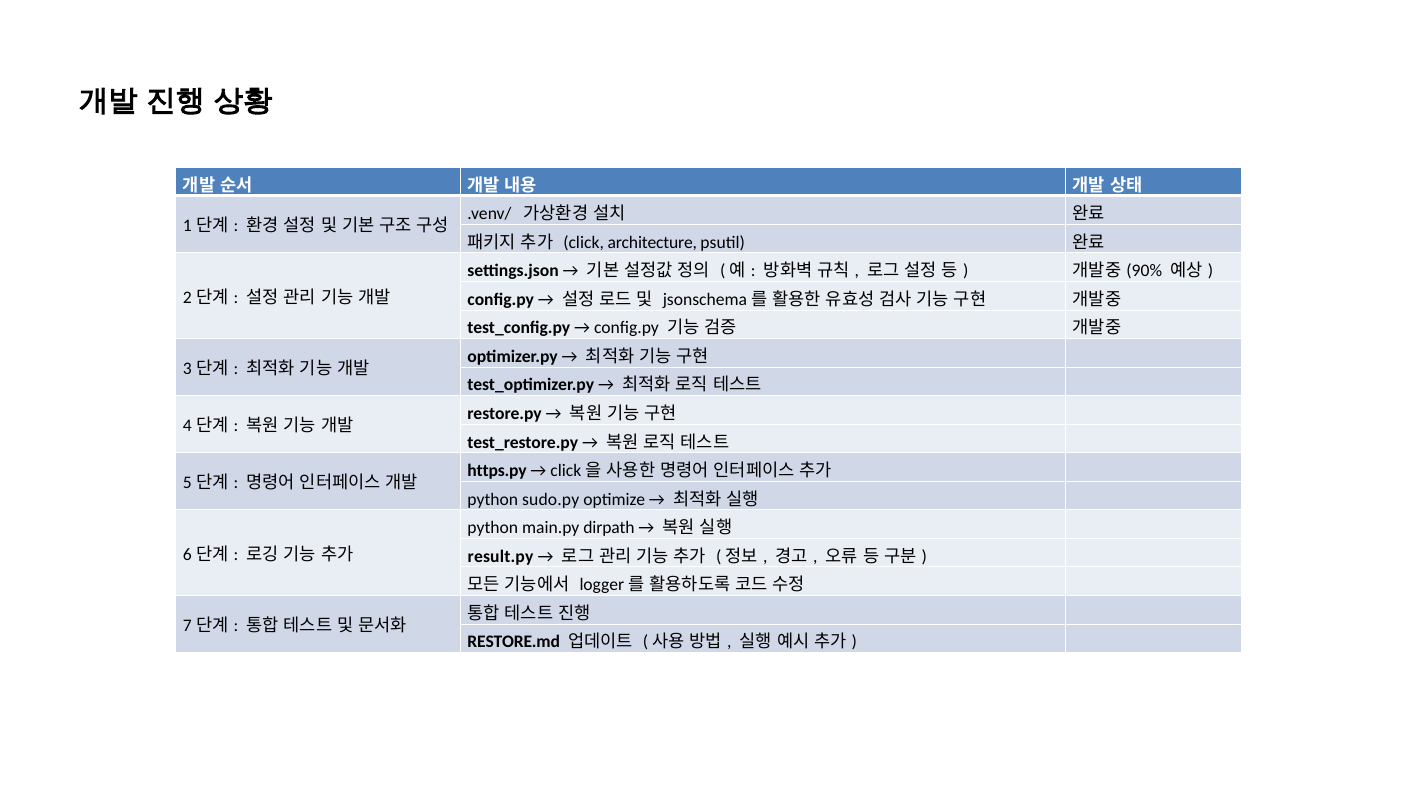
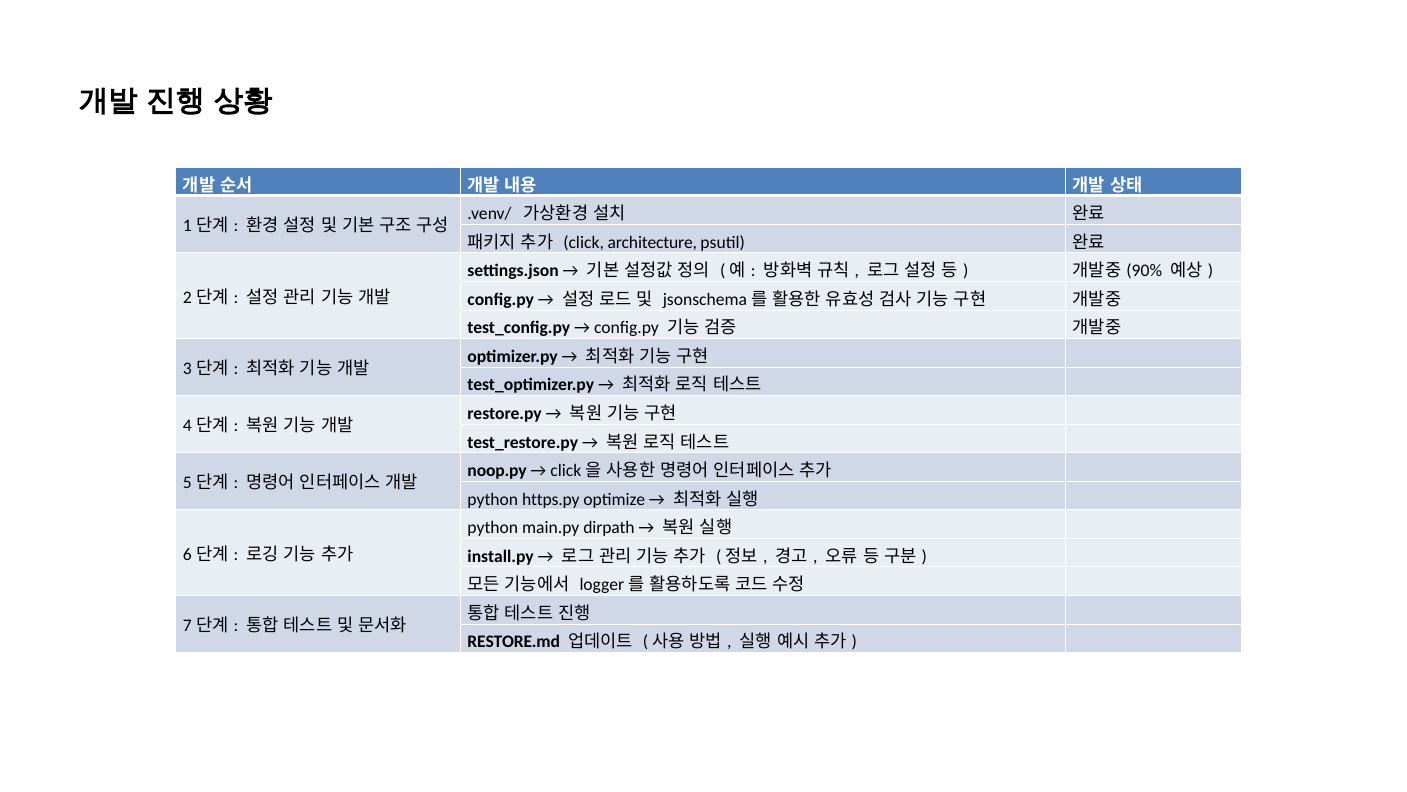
https.py: https.py -> noop.py
sudo.py: sudo.py -> https.py
result.py: result.py -> install.py
